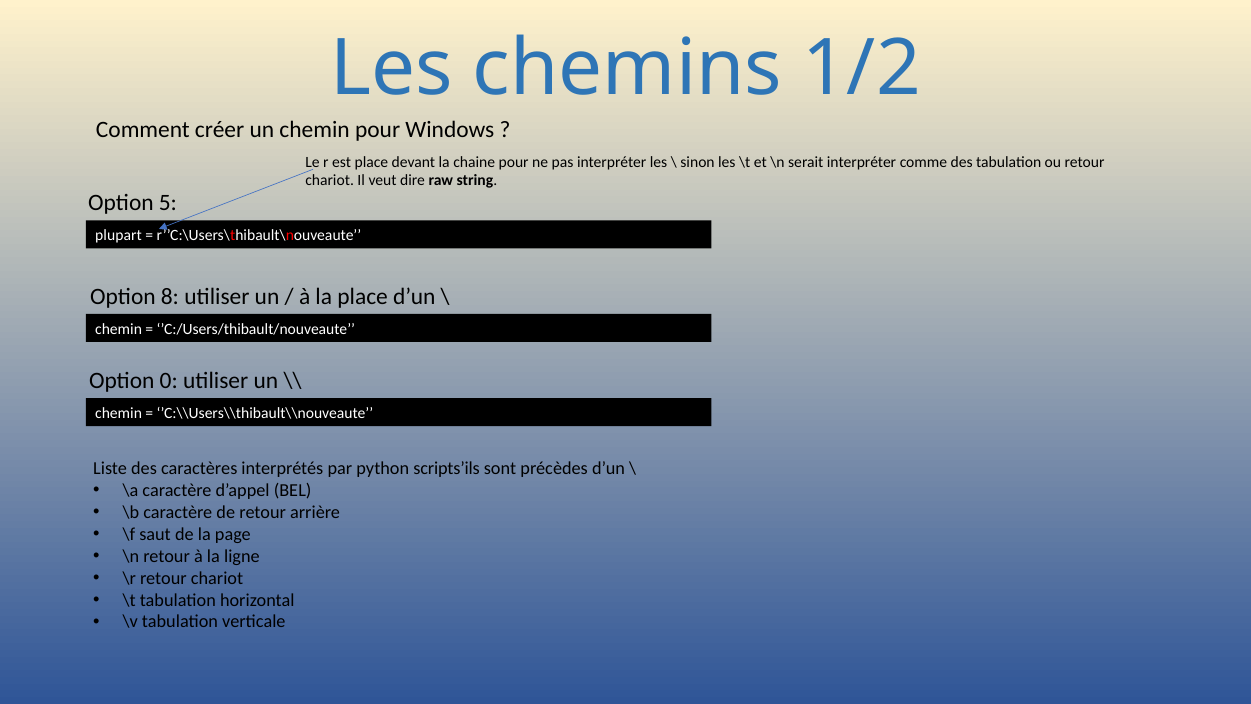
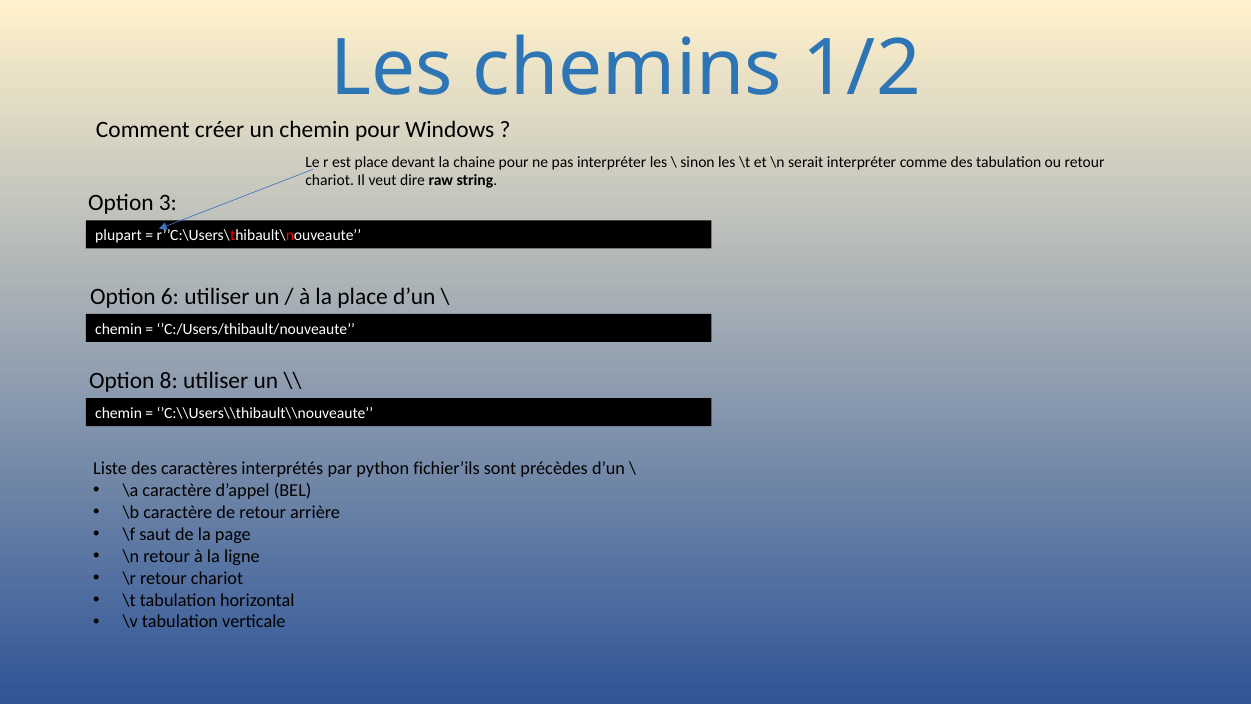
5: 5 -> 3
8: 8 -> 6
0: 0 -> 8
scripts’ils: scripts’ils -> fichier’ils
